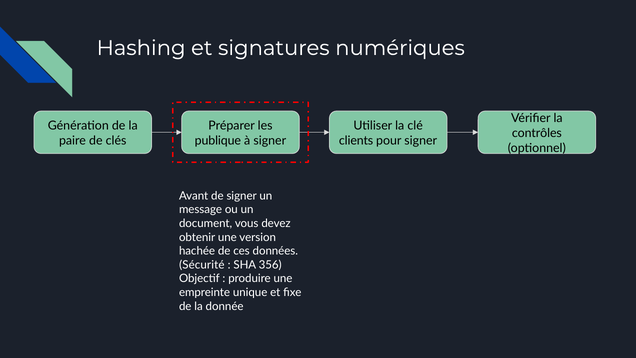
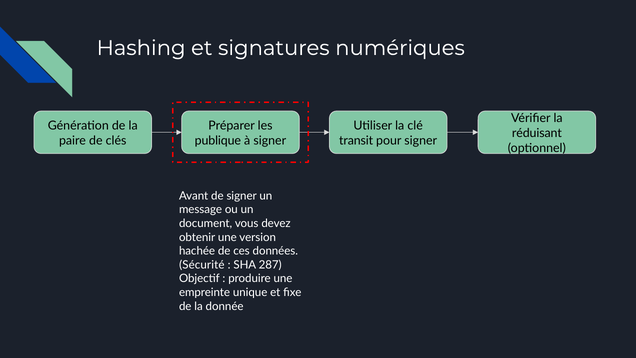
contrôles: contrôles -> réduisant
clients: clients -> transit
356: 356 -> 287
